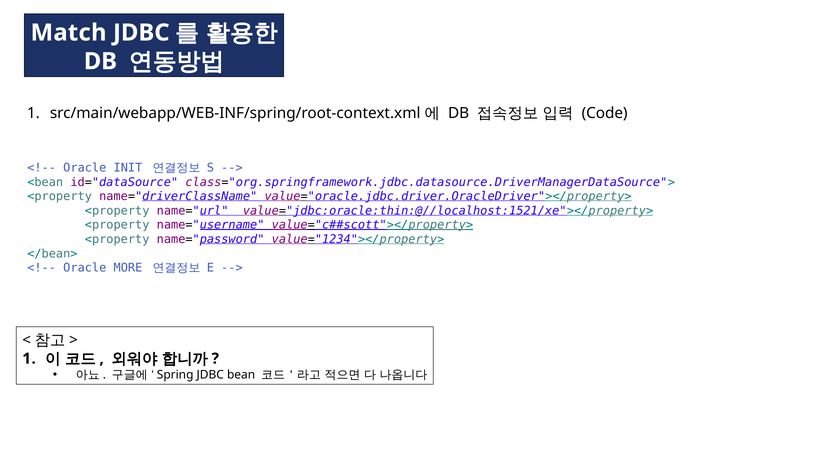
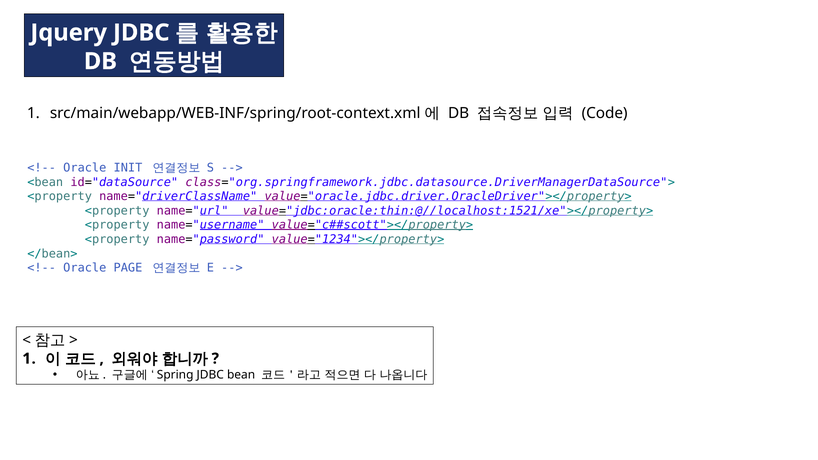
Match: Match -> Jquery
MORE: MORE -> PAGE
